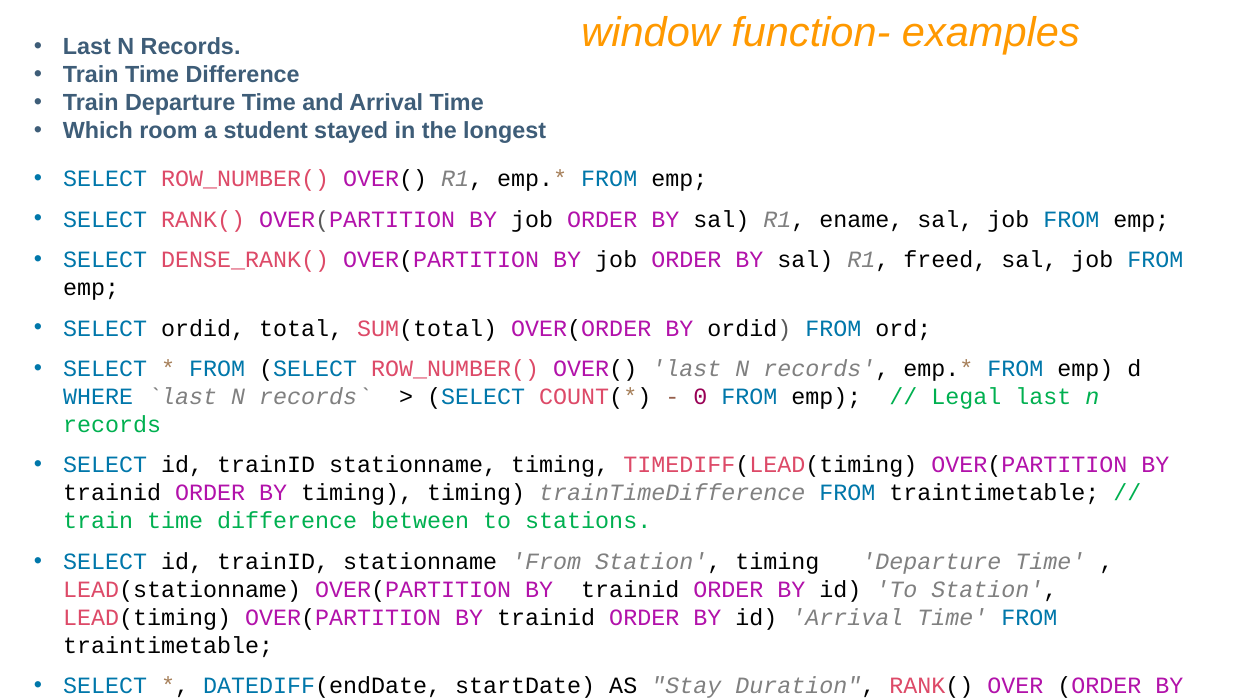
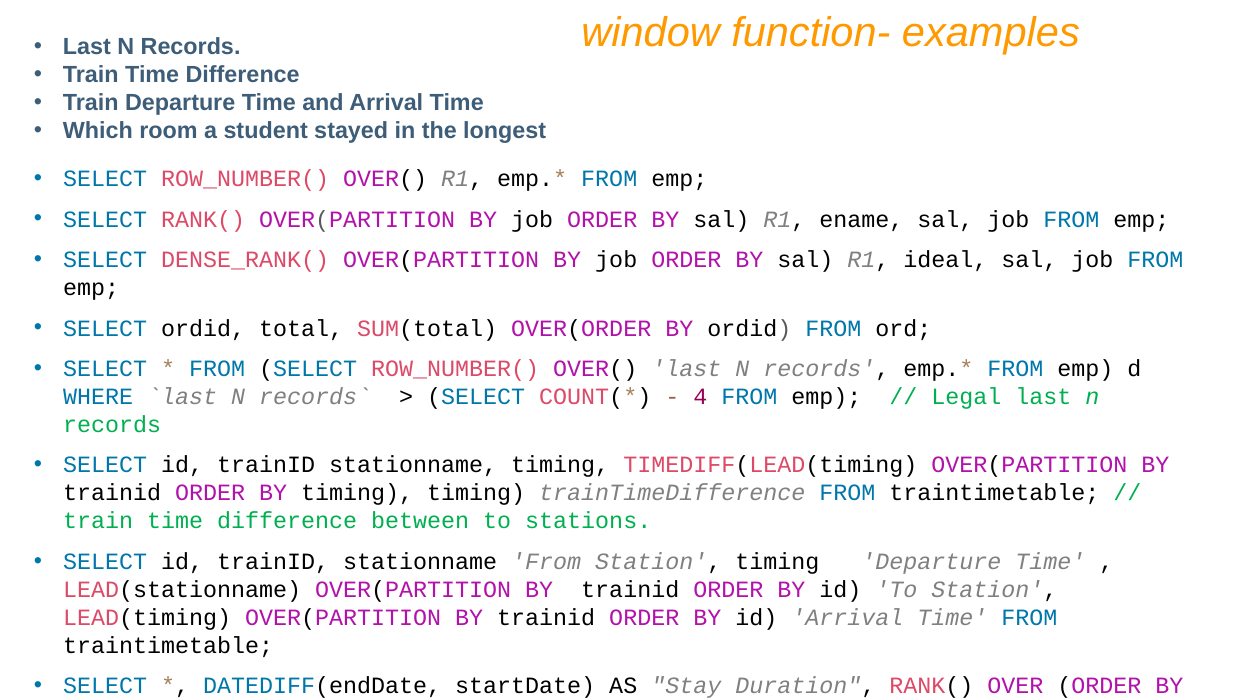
freed: freed -> ideal
0: 0 -> 4
